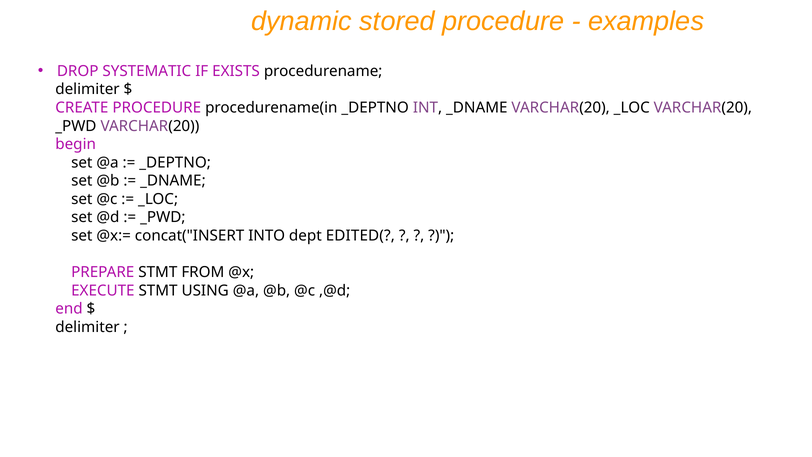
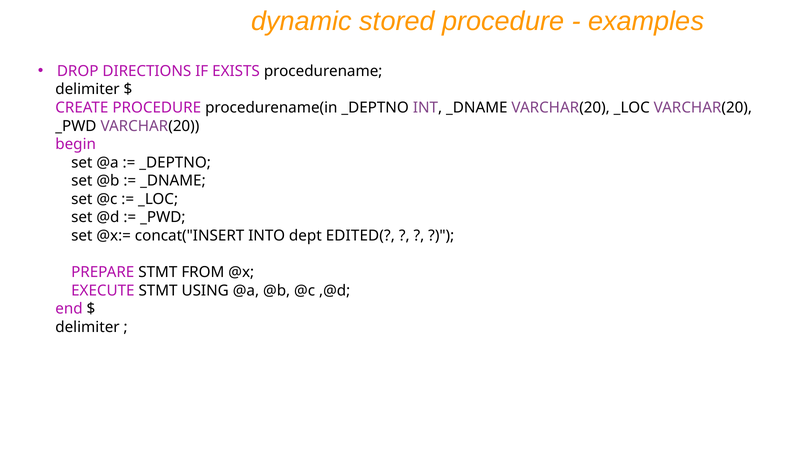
SYSTEMATIC: SYSTEMATIC -> DIRECTIONS
